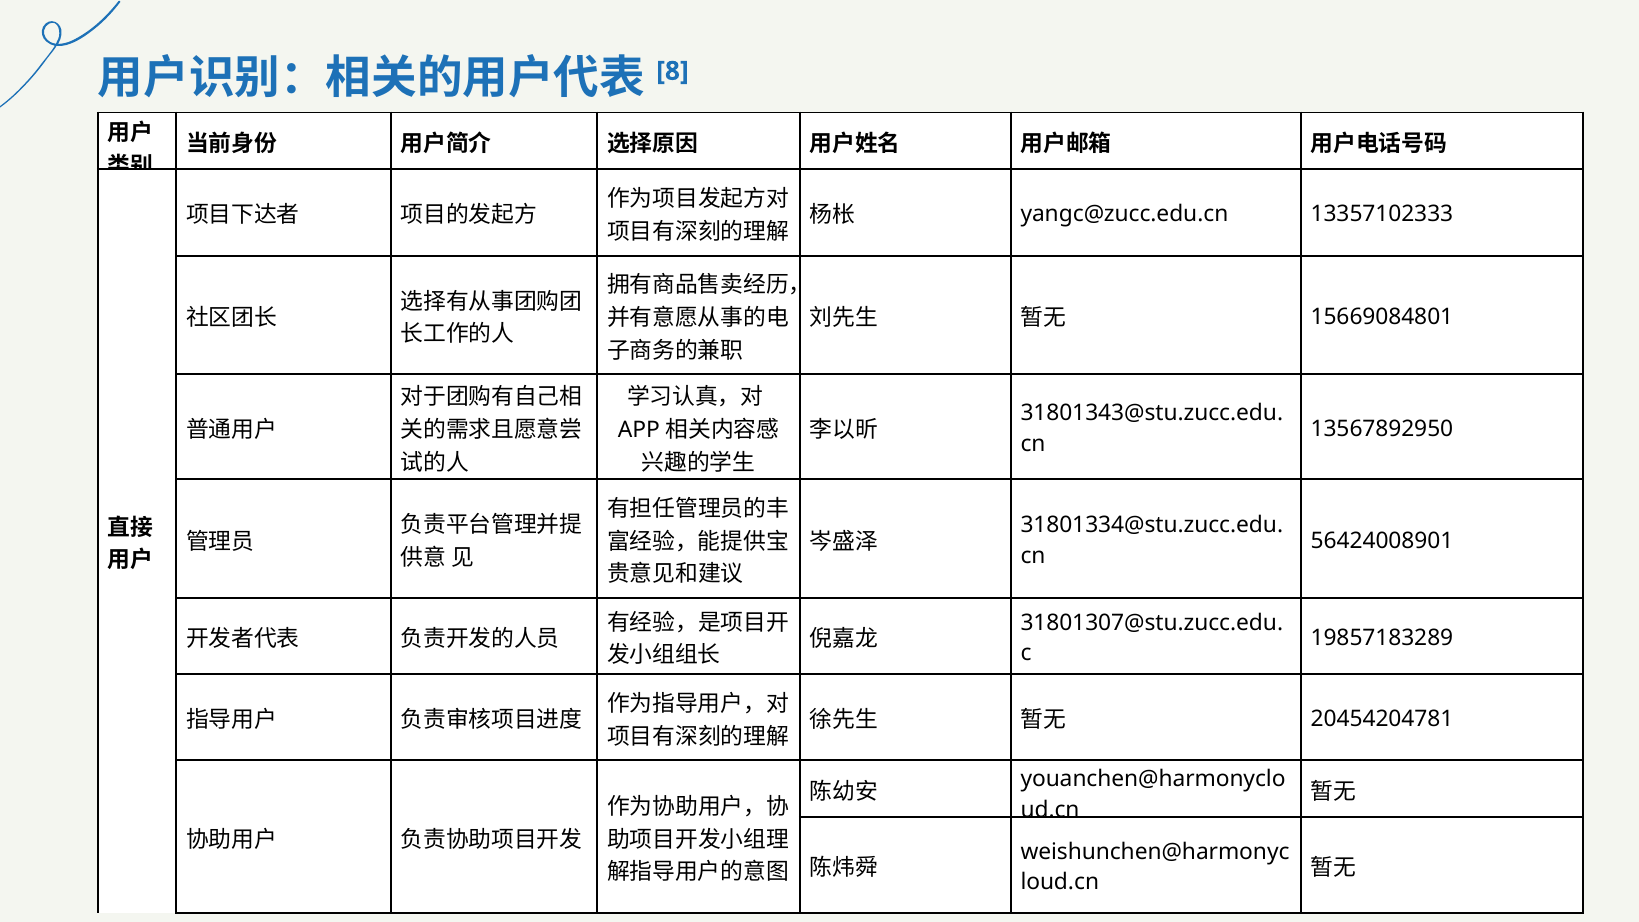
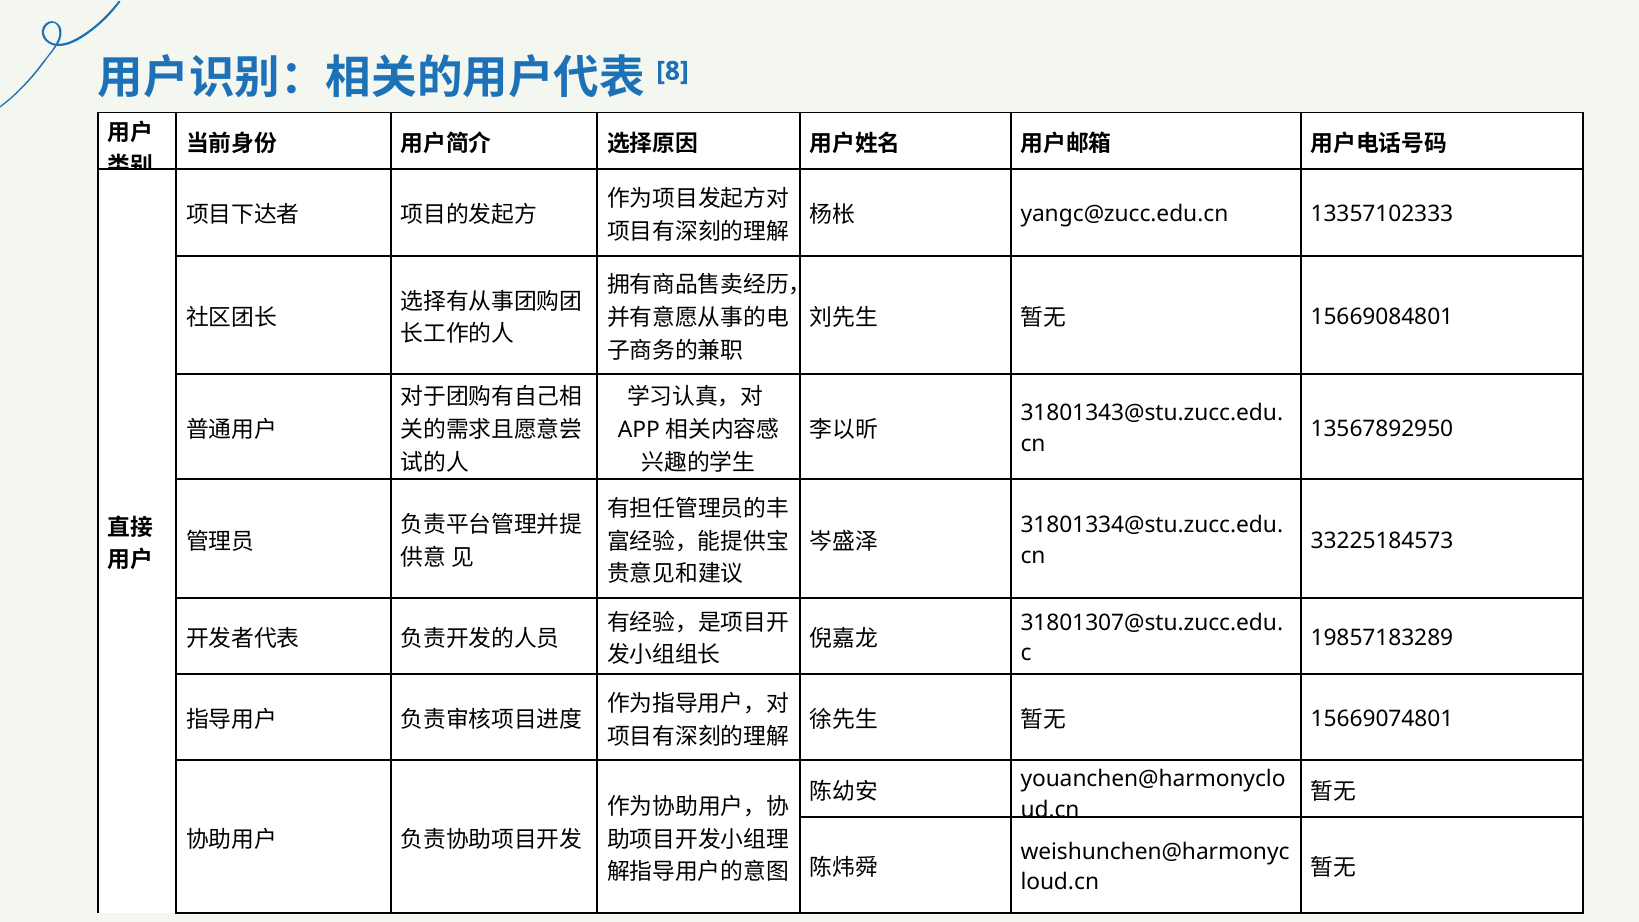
56424008901: 56424008901 -> 33225184573
20454204781: 20454204781 -> 15669074801
